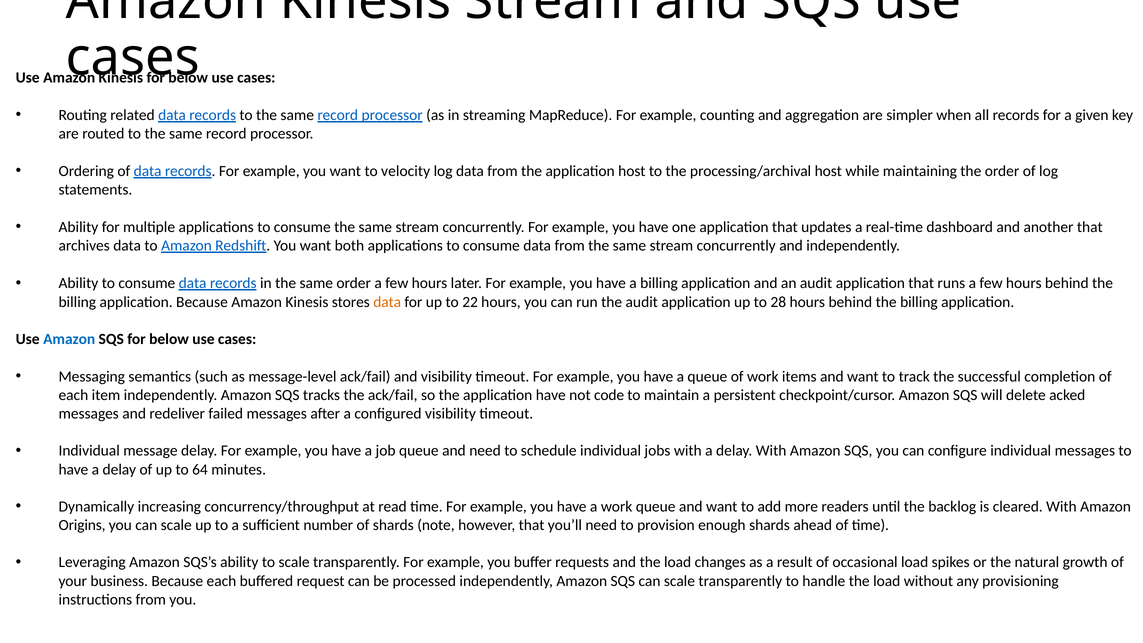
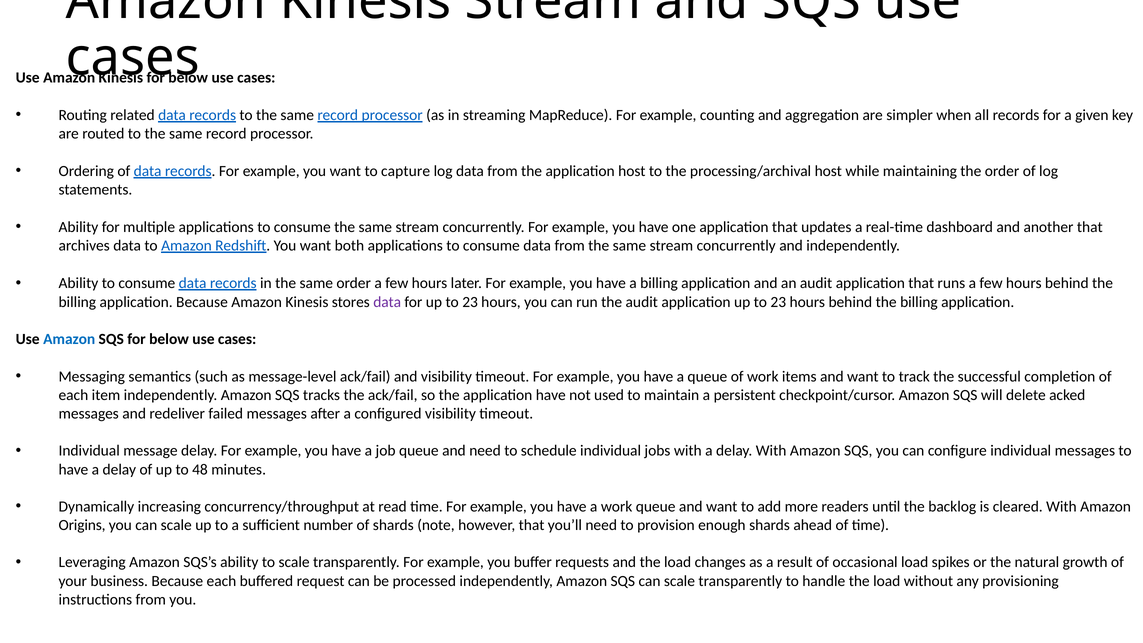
velocity: velocity -> capture
data at (387, 302) colour: orange -> purple
for up to 22: 22 -> 23
application up to 28: 28 -> 23
code: code -> used
64: 64 -> 48
